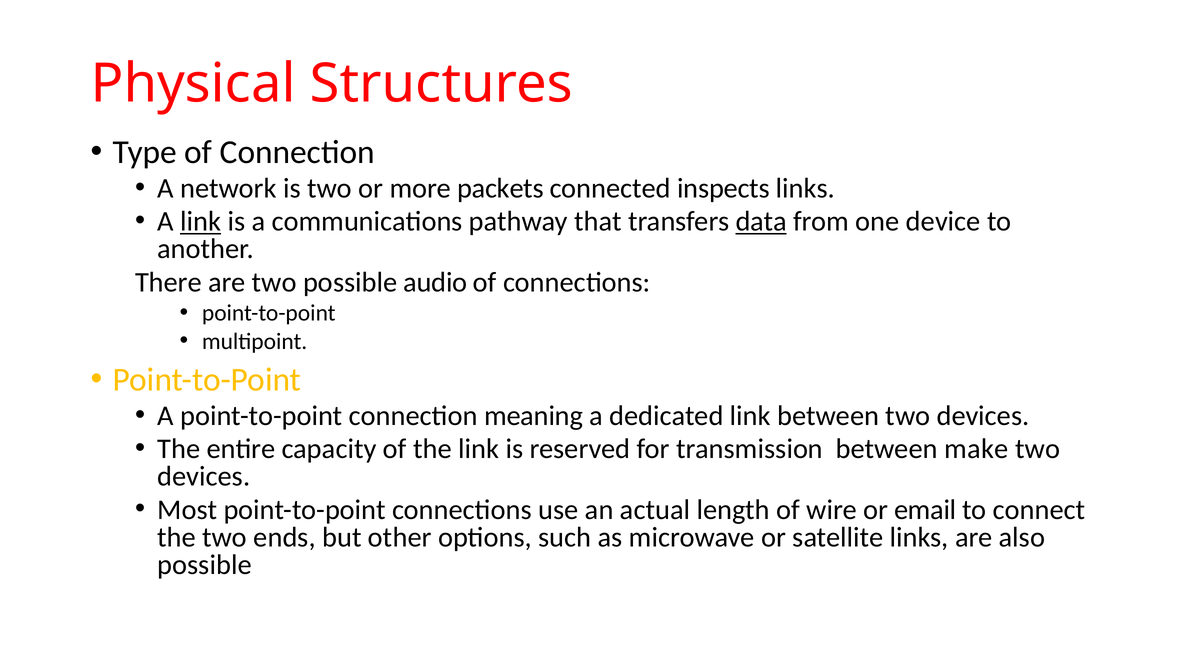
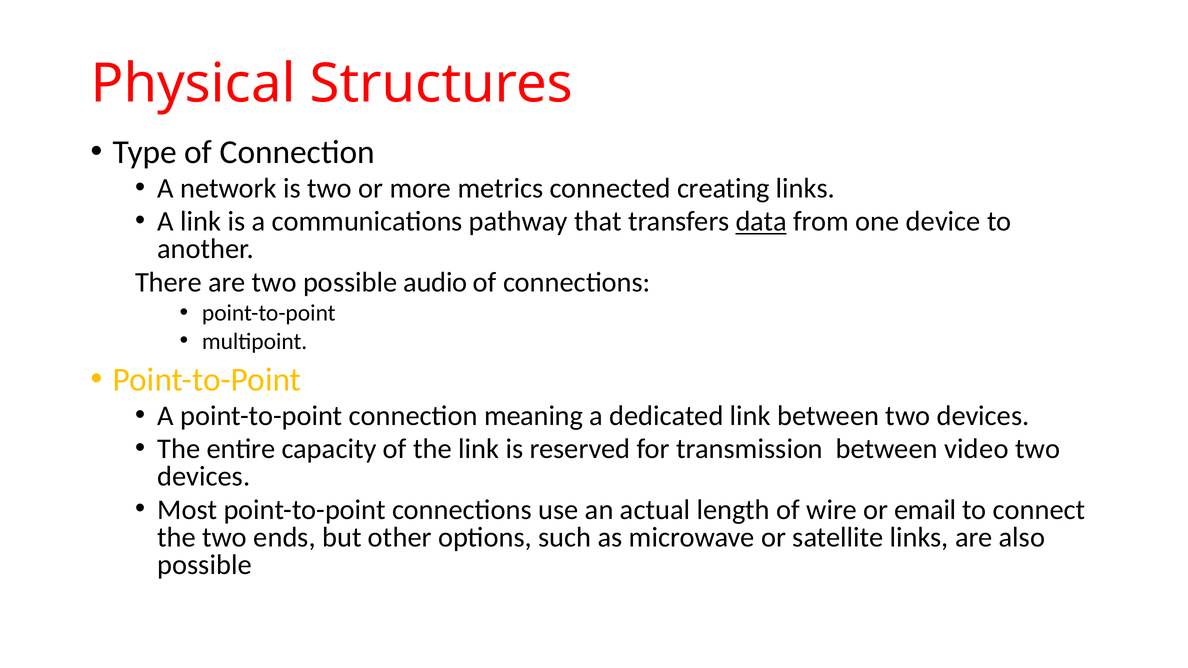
packets: packets -> metrics
inspects: inspects -> creating
link at (201, 221) underline: present -> none
make: make -> video
